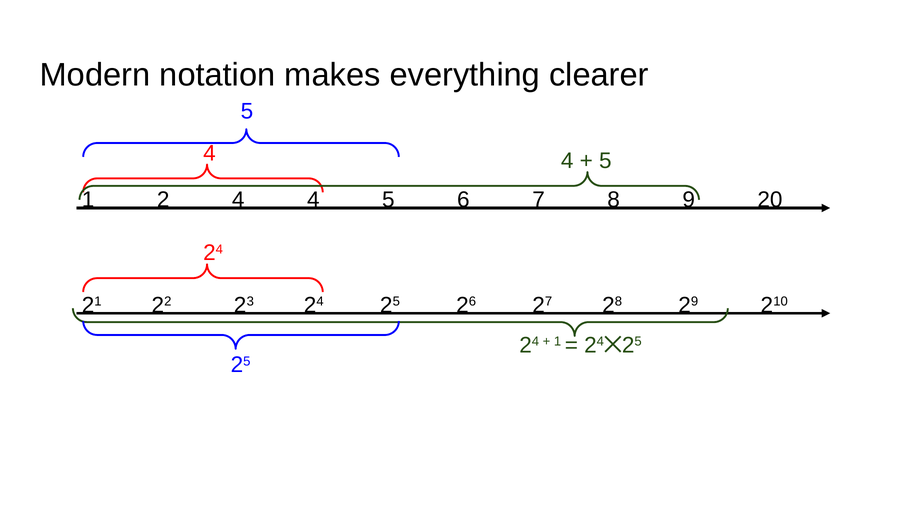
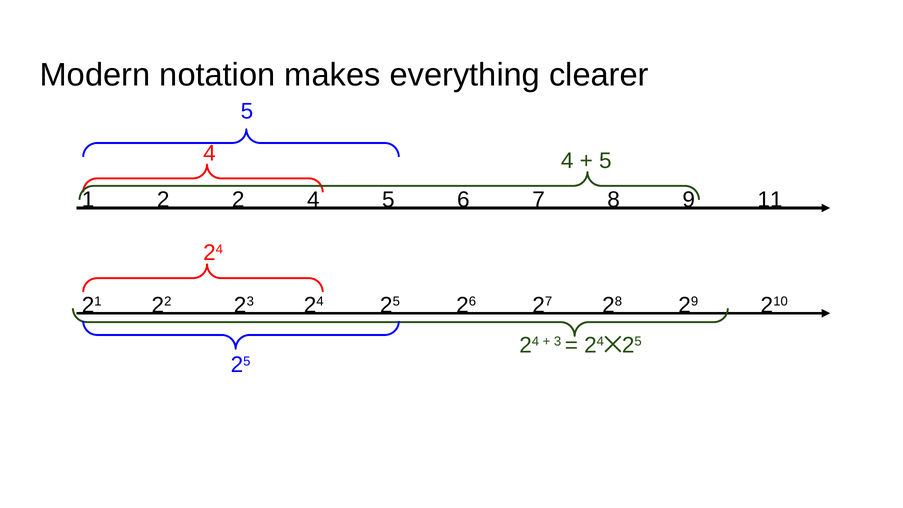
2 4: 4 -> 2
20: 20 -> 11
1 at (558, 342): 1 -> 3
